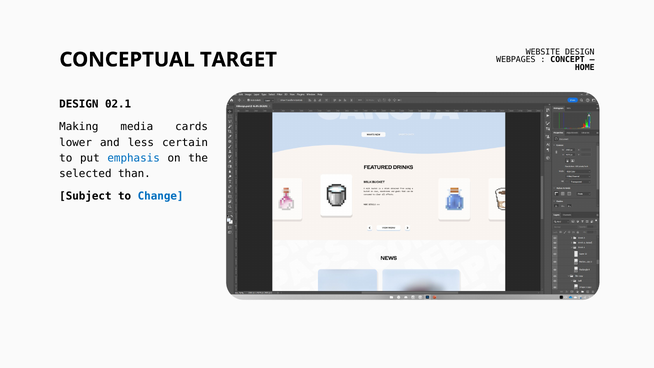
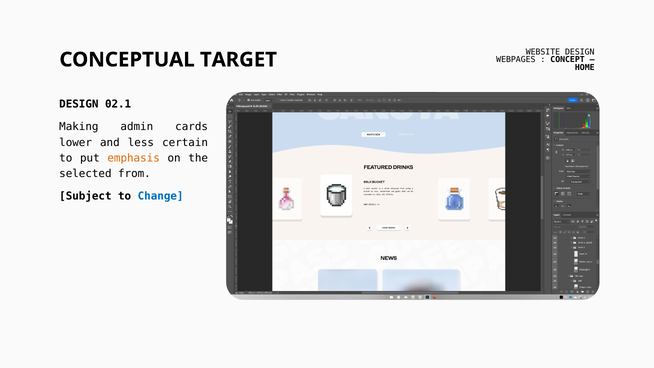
media: media -> admin
emphasis colour: blue -> orange
than: than -> from
